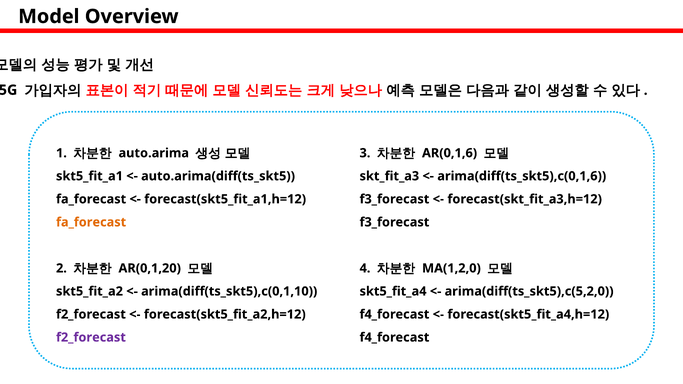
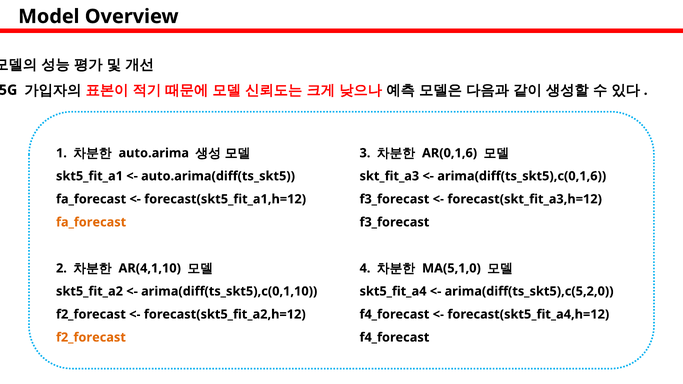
AR(0,1,20: AR(0,1,20 -> AR(4,1,10
MA(1,2,0: MA(1,2,0 -> MA(5,1,0
f2_forecast at (91, 338) colour: purple -> orange
